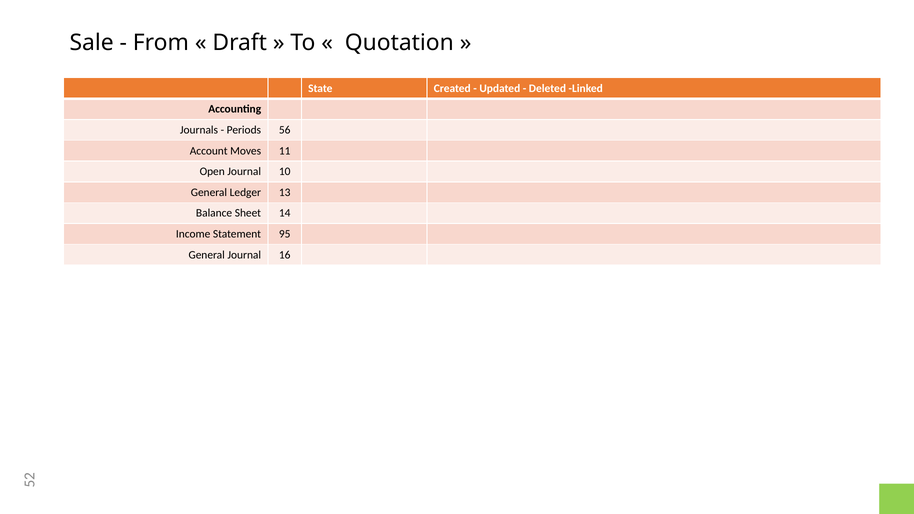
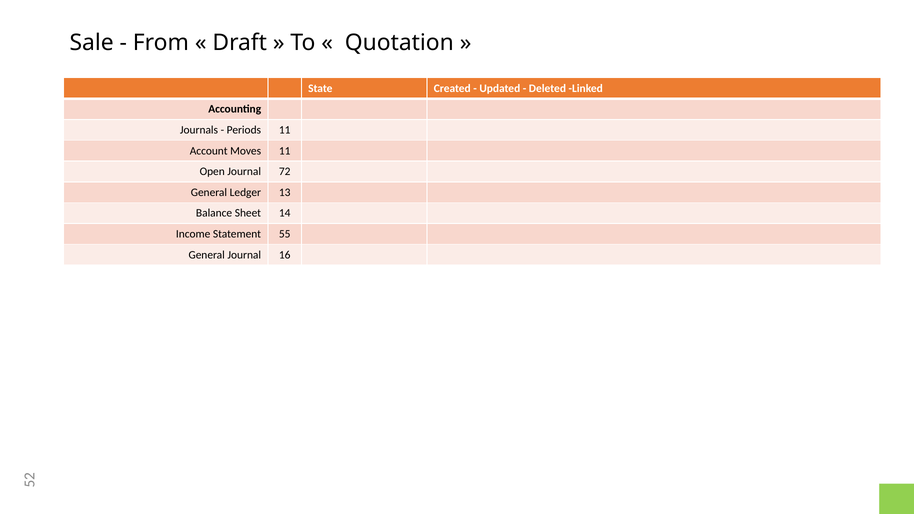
Periods 56: 56 -> 11
10: 10 -> 72
95: 95 -> 55
